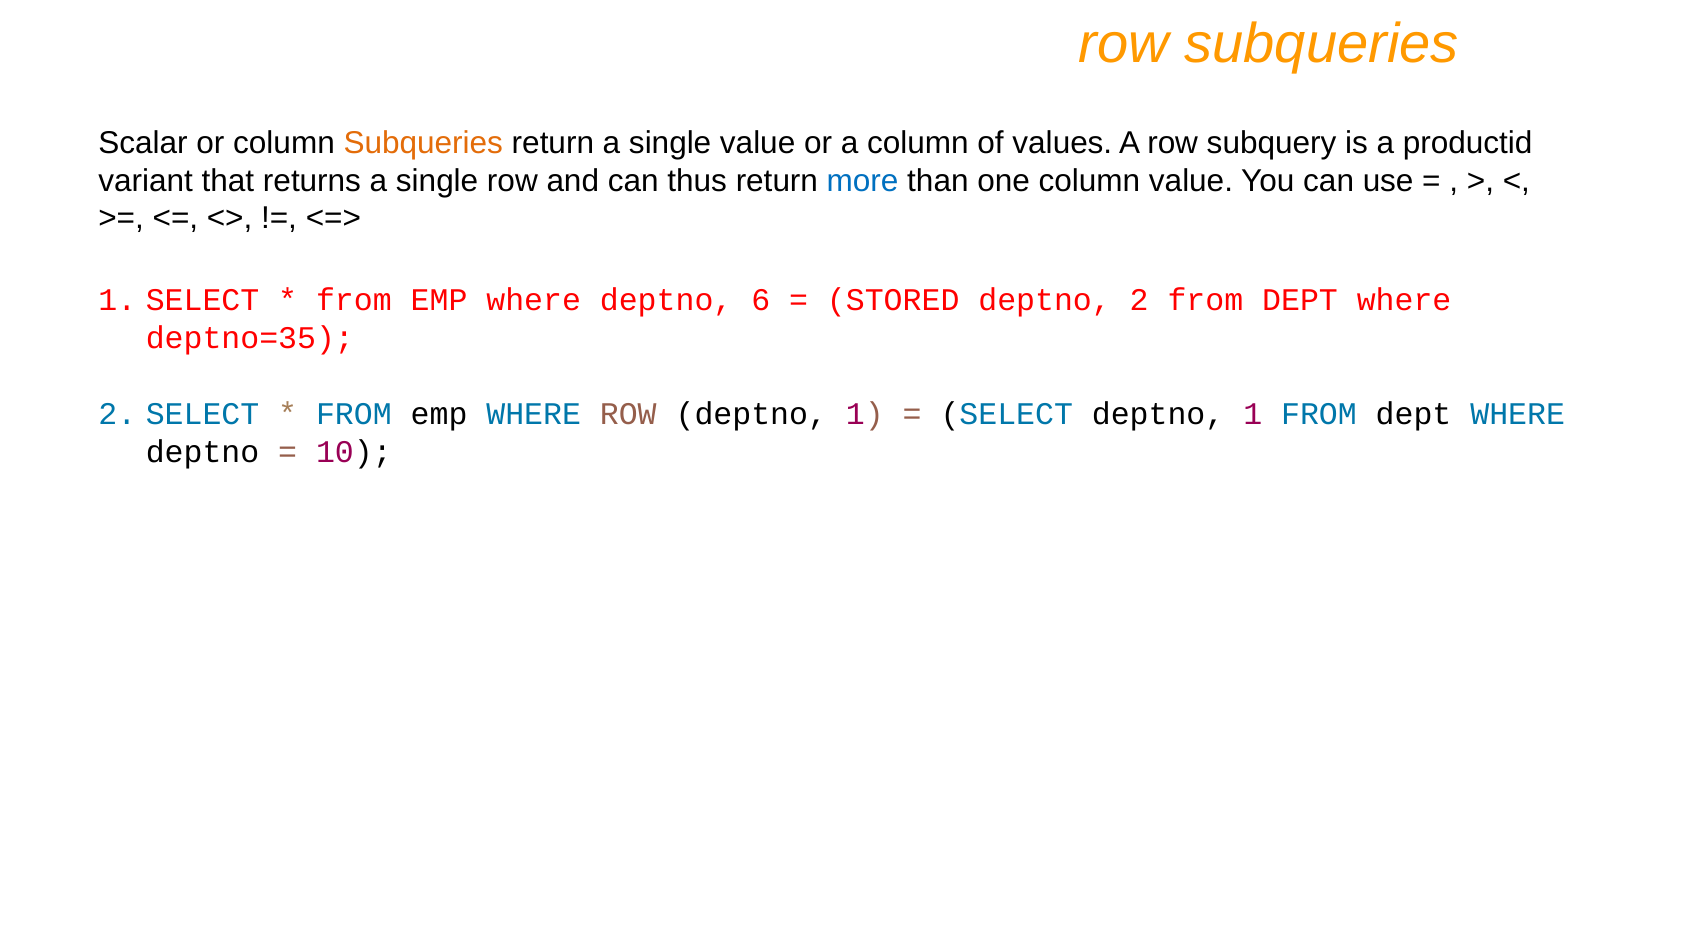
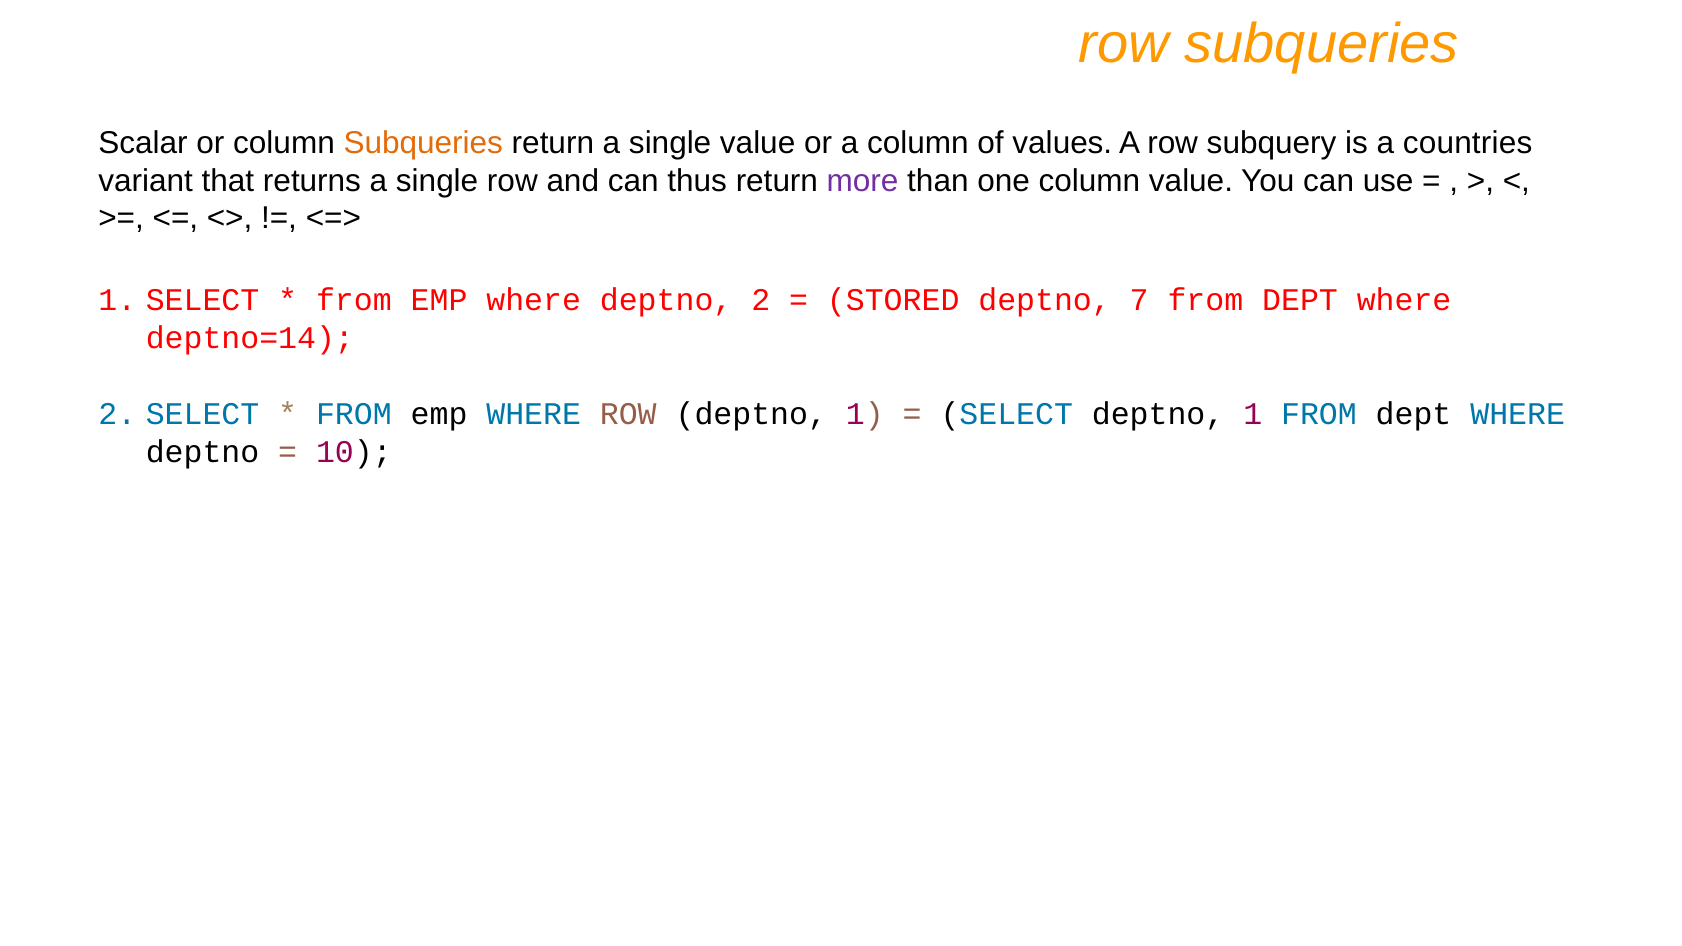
productid: productid -> countries
more colour: blue -> purple
deptno 6: 6 -> 2
deptno 2: 2 -> 7
deptno=35: deptno=35 -> deptno=14
